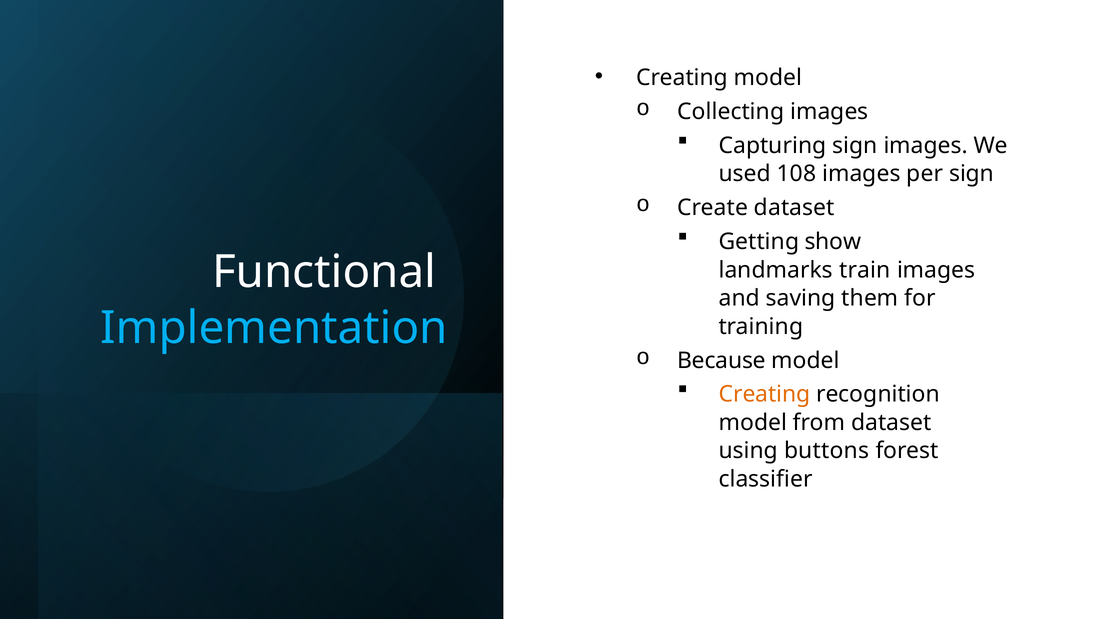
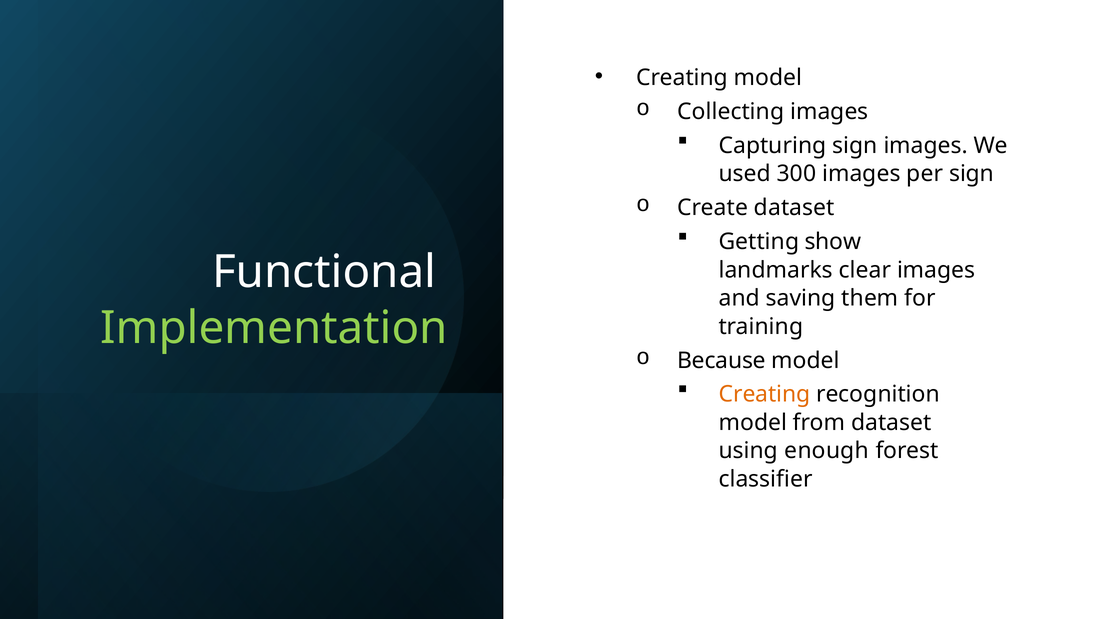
108: 108 -> 300
train: train -> clear
Implementation colour: light blue -> light green
buttons: buttons -> enough
